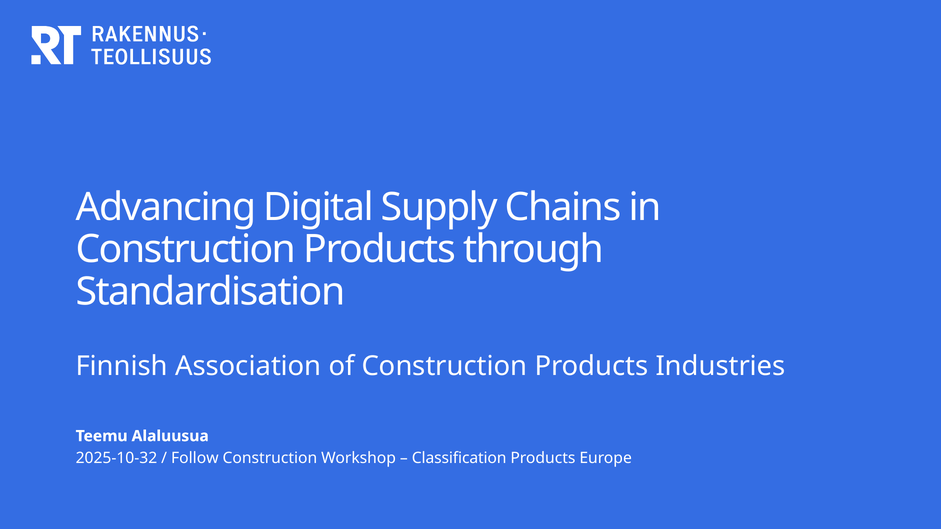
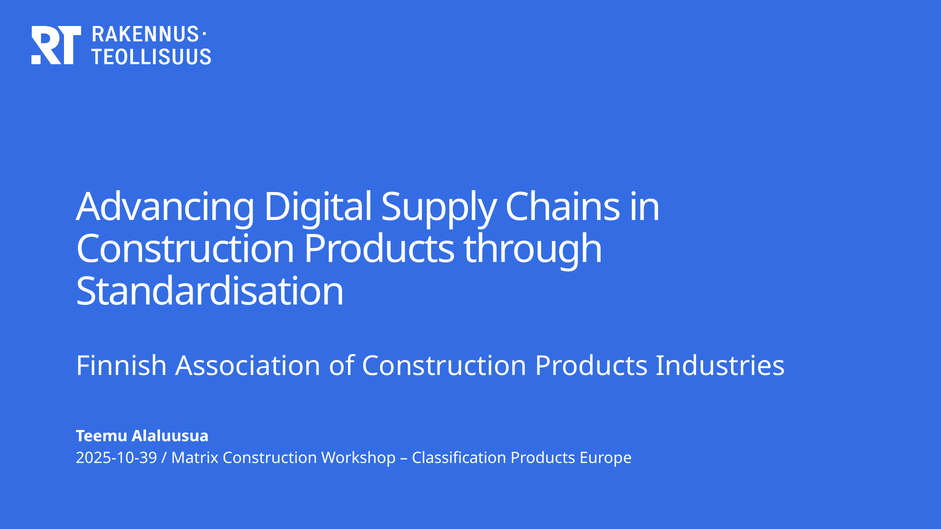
2025-10-32: 2025-10-32 -> 2025-10-39
Follow: Follow -> Matrix
